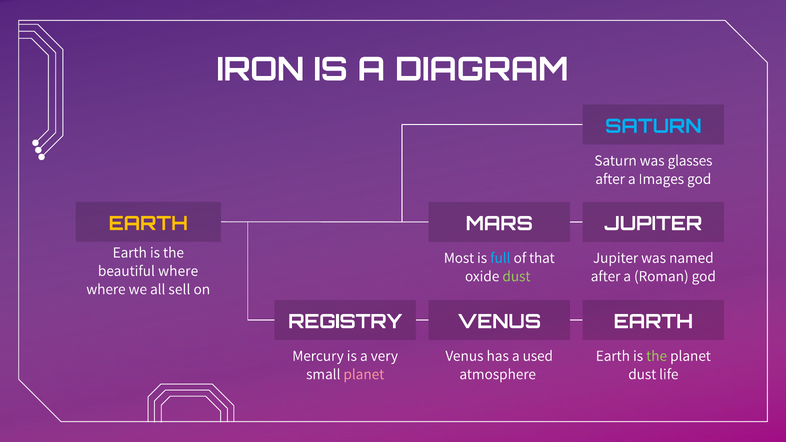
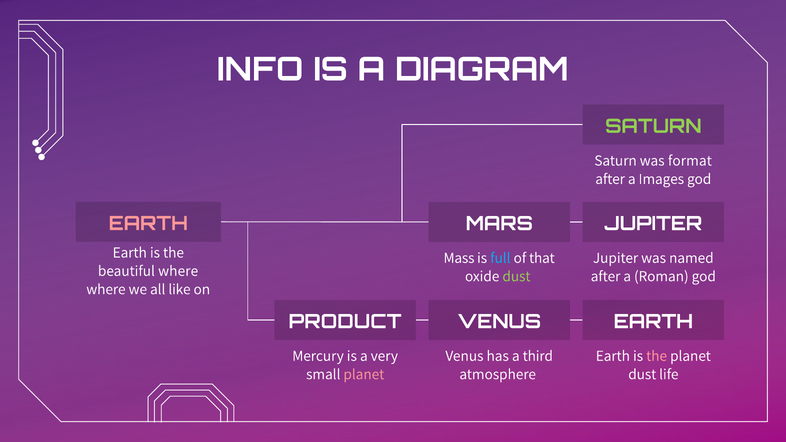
IRON: IRON -> INFO
SATURN at (653, 126) colour: light blue -> light green
glasses: glasses -> format
EARTH at (148, 224) colour: yellow -> pink
Most: Most -> Mass
sell: sell -> like
REGISTRY: REGISTRY -> PRODUCT
used: used -> third
the at (657, 356) colour: light green -> pink
